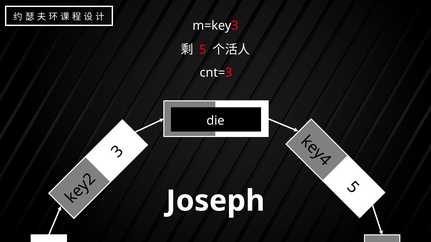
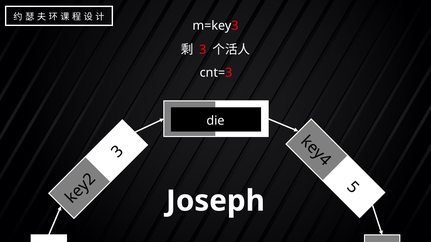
5 at (203, 50): 5 -> 3
